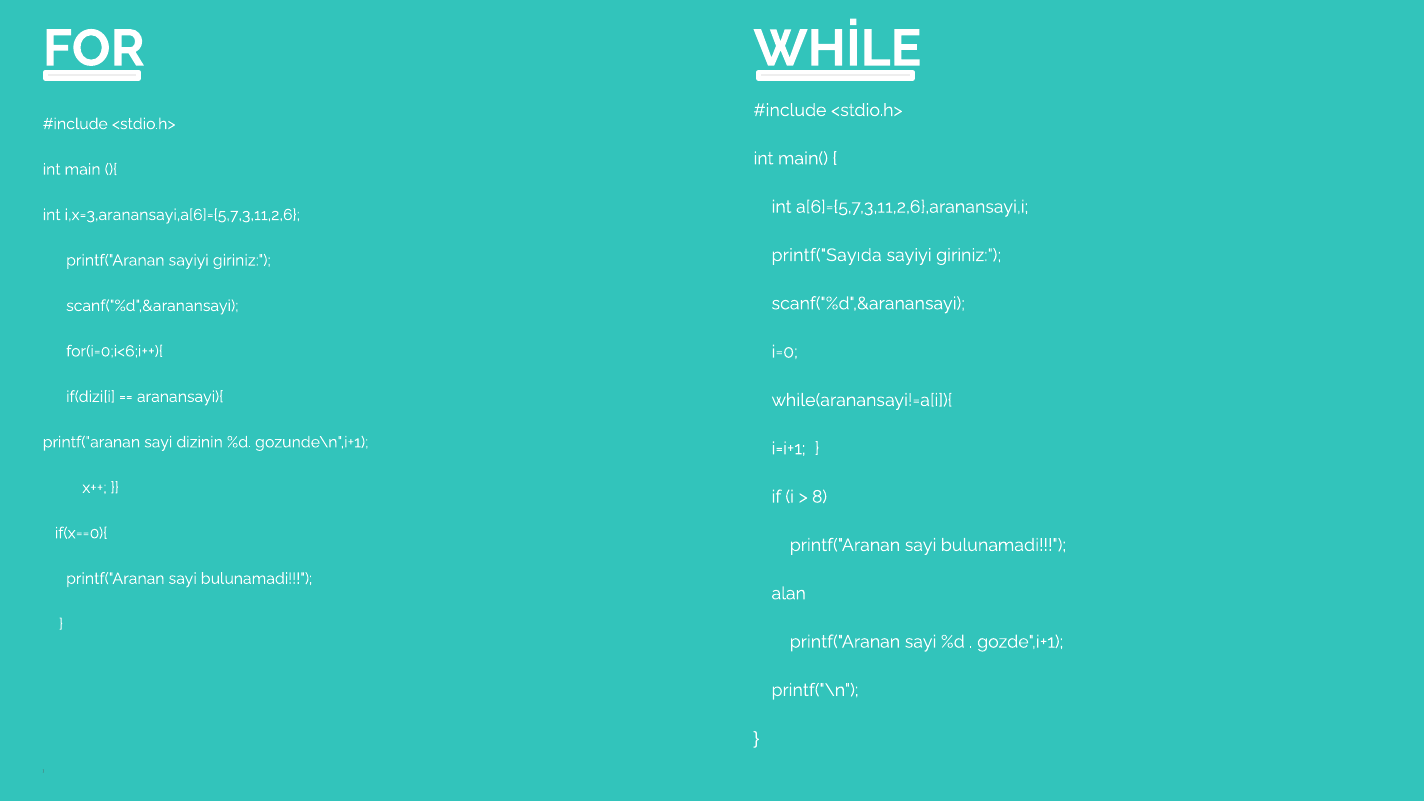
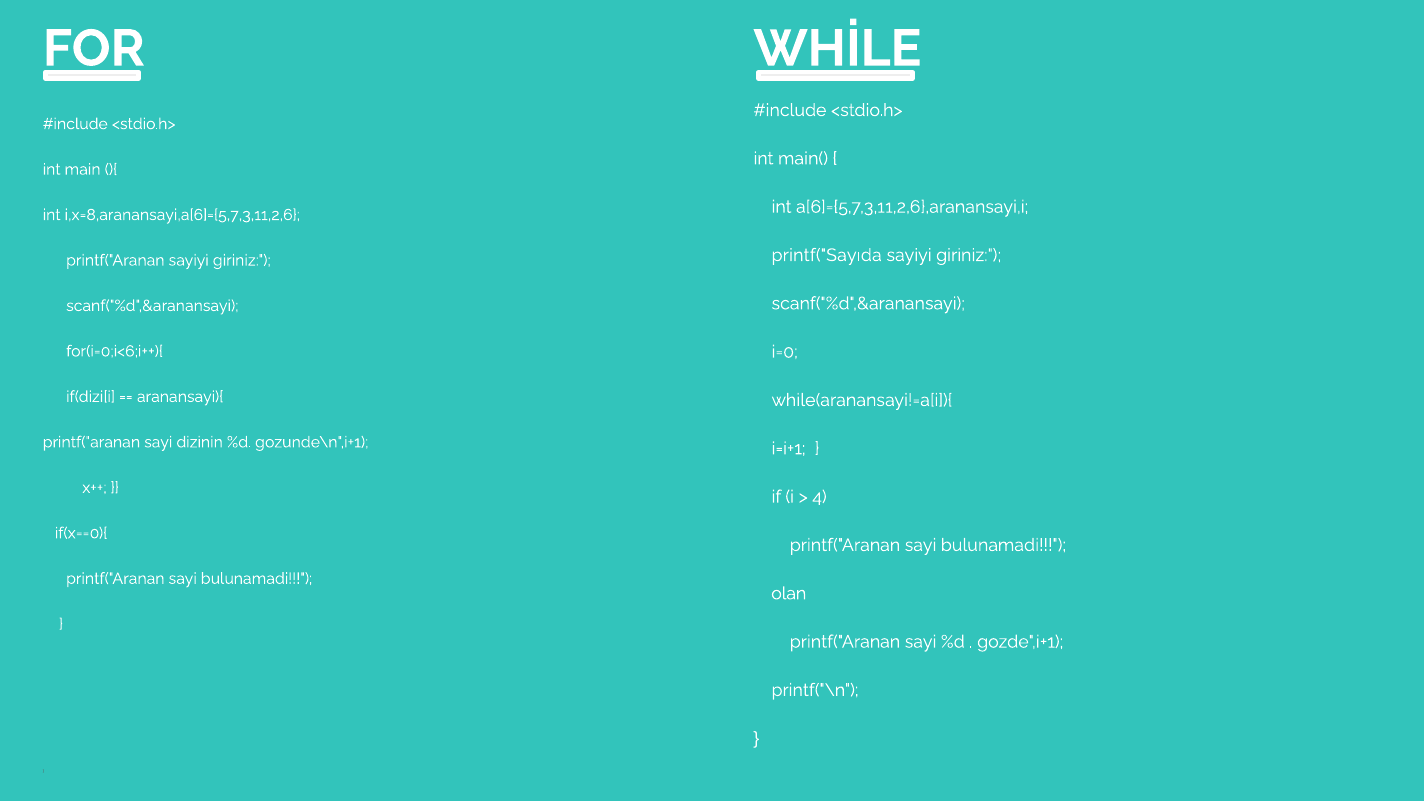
i,x=3,aranansayi,a[6]={5,7,3,11,2,6: i,x=3,aranansayi,a[6]={5,7,3,11,2,6 -> i,x=8,aranansayi,a[6]={5,7,3,11,2,6
8: 8 -> 4
alan: alan -> olan
